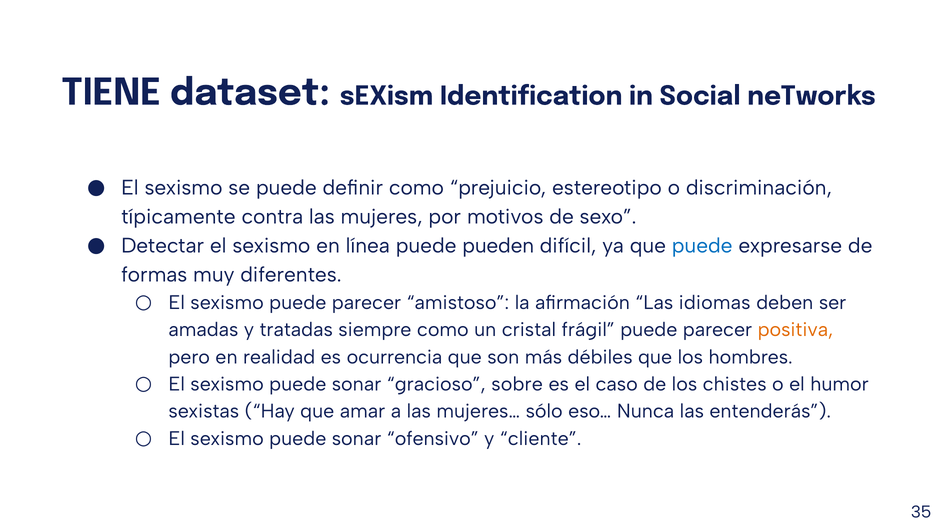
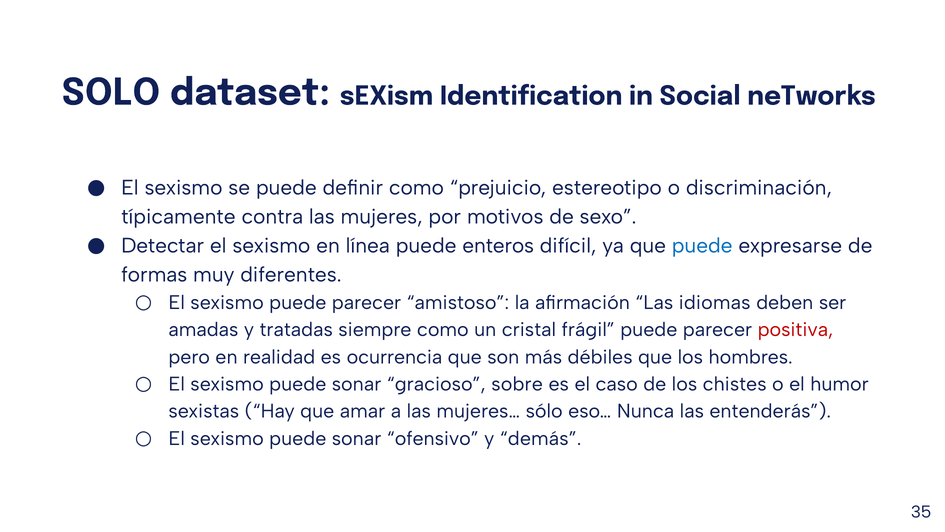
TIENE: TIENE -> SOLO
pueden: pueden -> enteros
positiva colour: orange -> red
cliente: cliente -> demás
